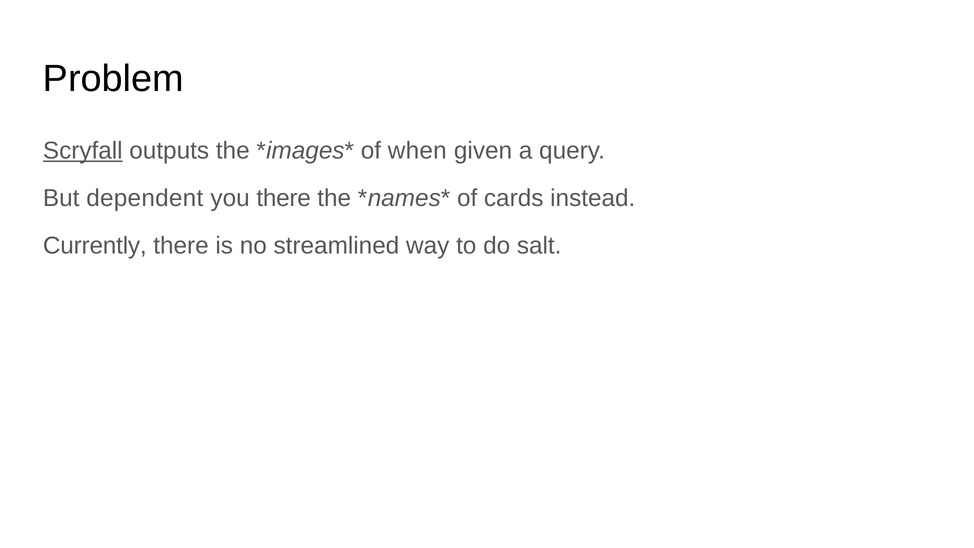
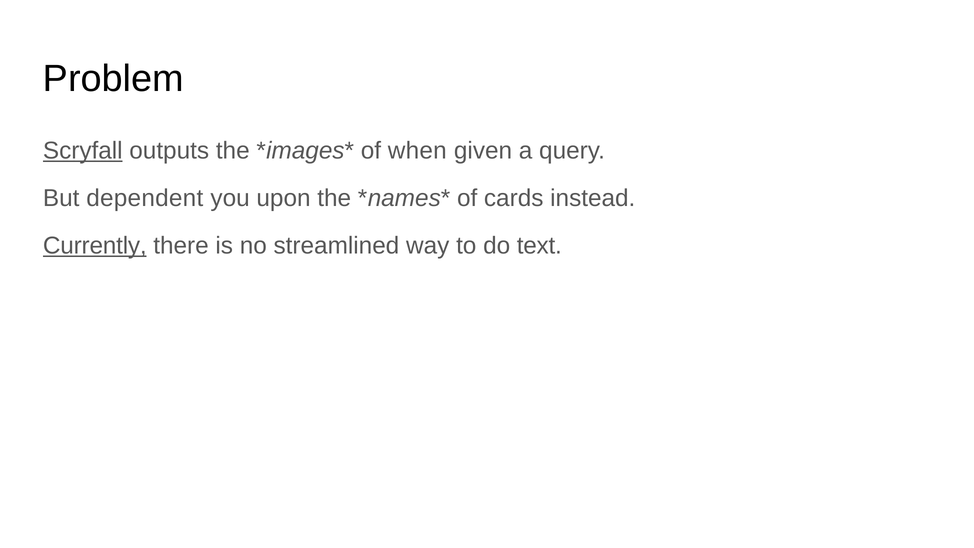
you there: there -> upon
Currently underline: none -> present
salt: salt -> text
